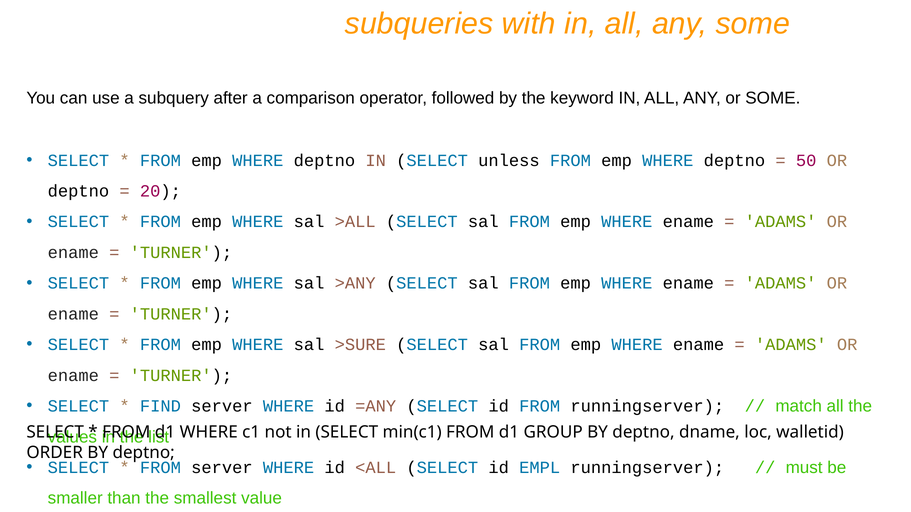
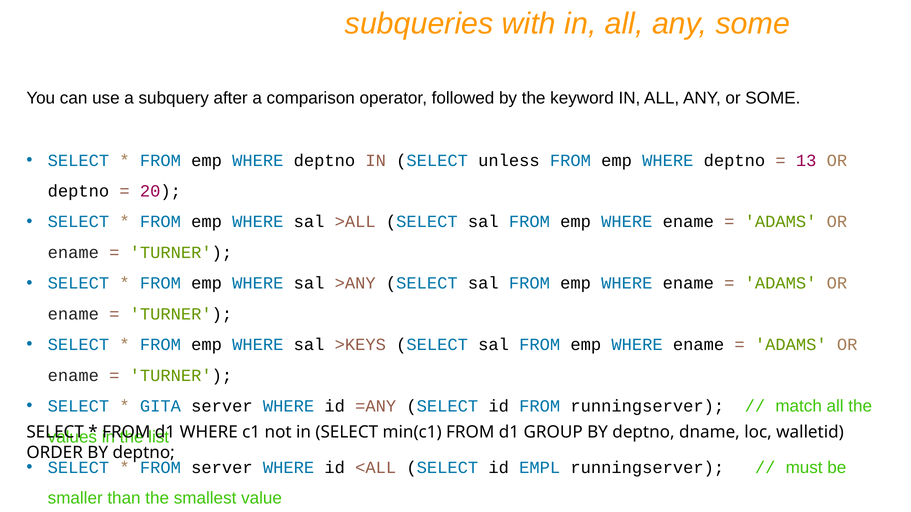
50: 50 -> 13
>SURE: >SURE -> >KEYS
FIND: FIND -> GITA
